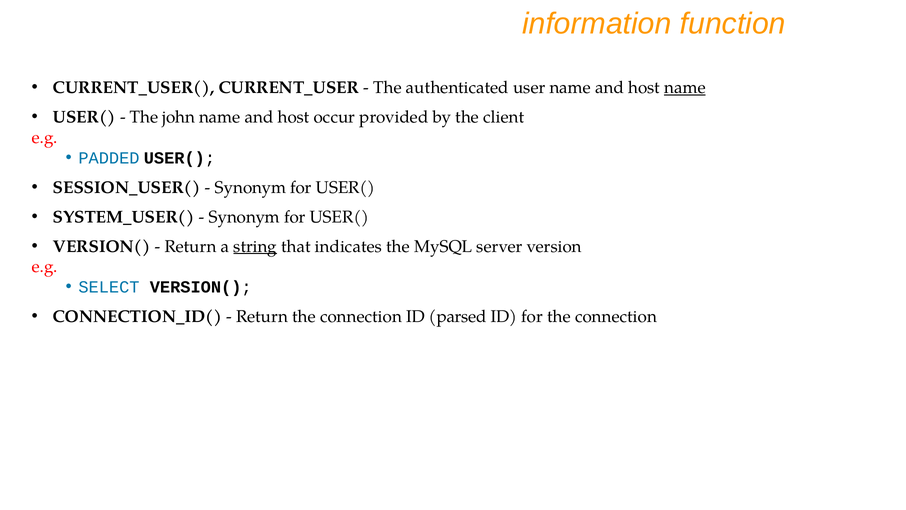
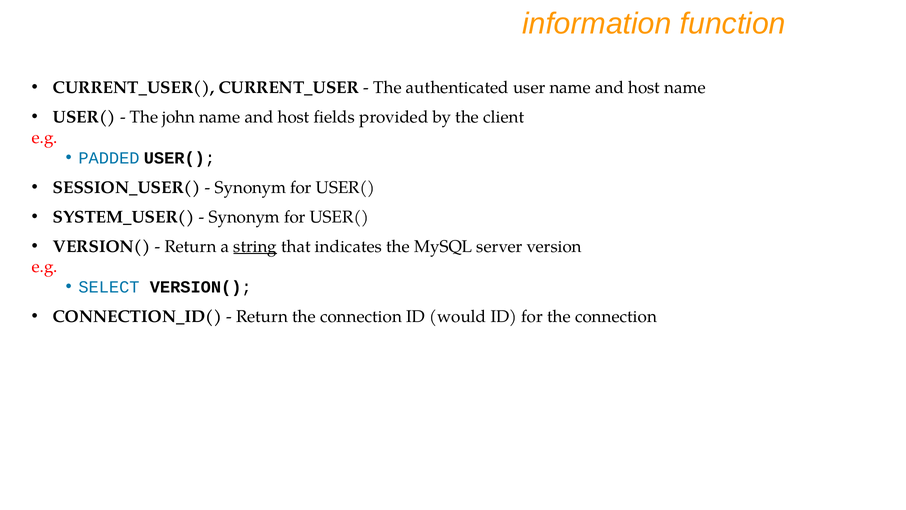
name at (685, 88) underline: present -> none
occur: occur -> fields
parsed: parsed -> would
